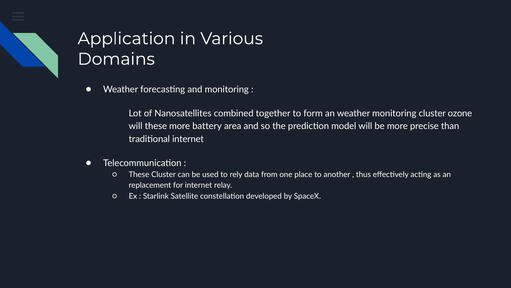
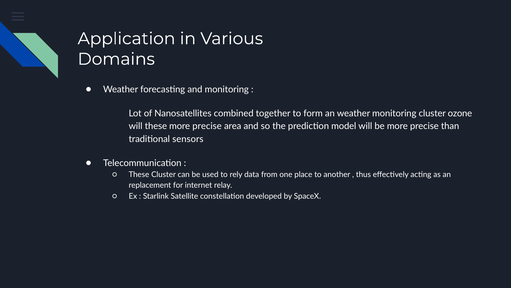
battery at (207, 126): battery -> precise
traditional internet: internet -> sensors
